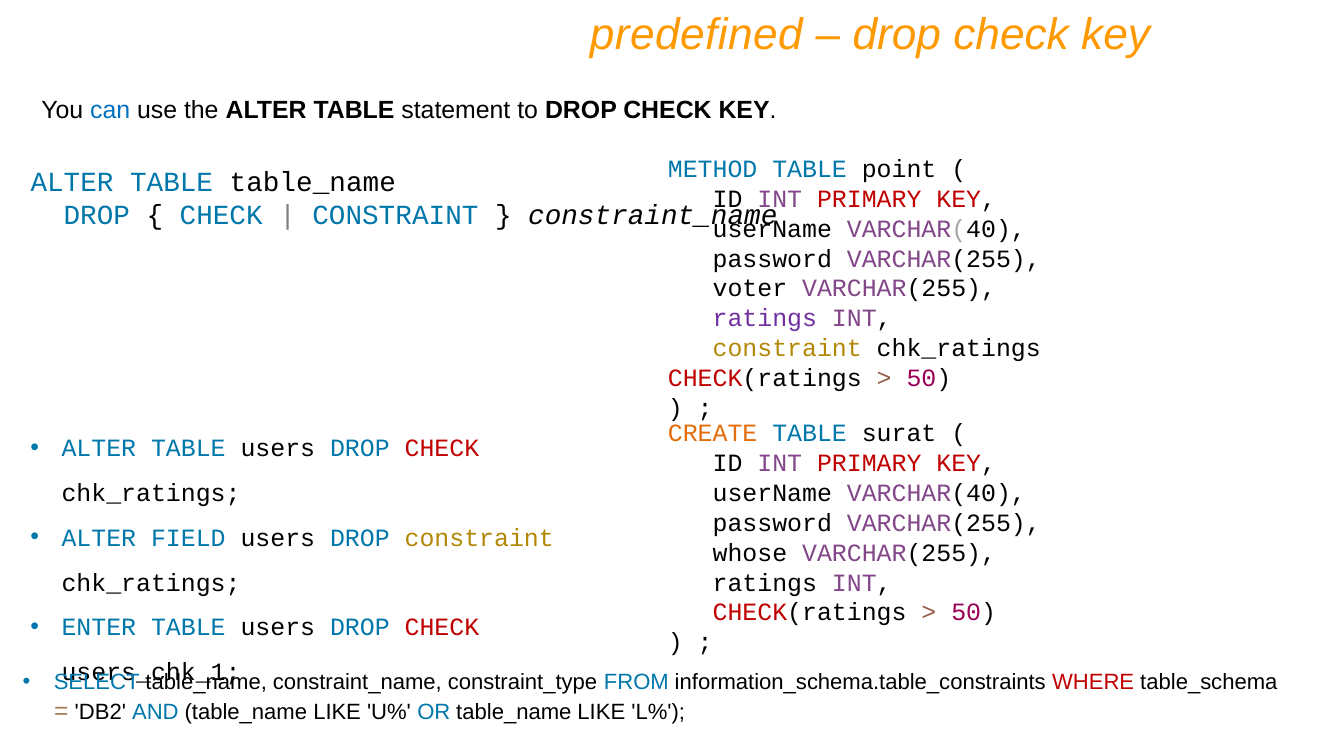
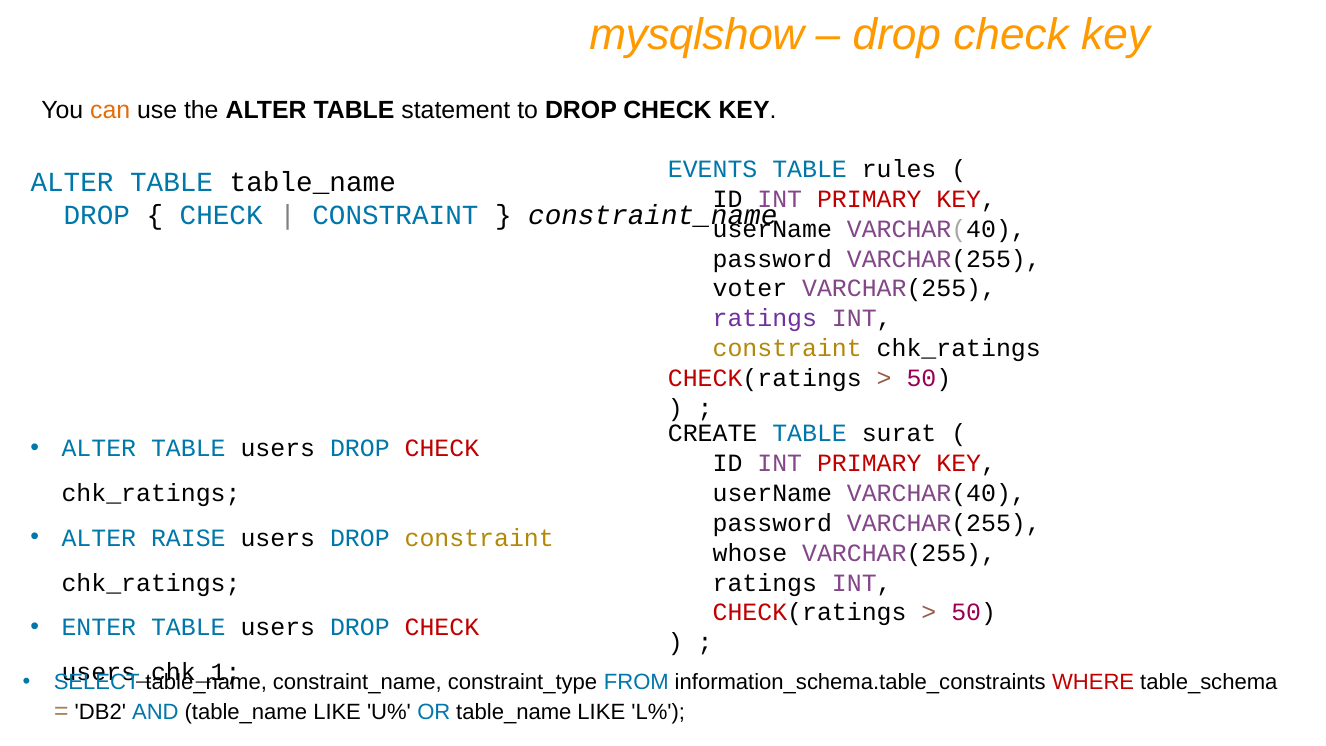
predefined: predefined -> mysqlshow
can colour: blue -> orange
METHOD: METHOD -> EVENTS
point: point -> rules
CREATE colour: orange -> black
FIELD: FIELD -> RAISE
